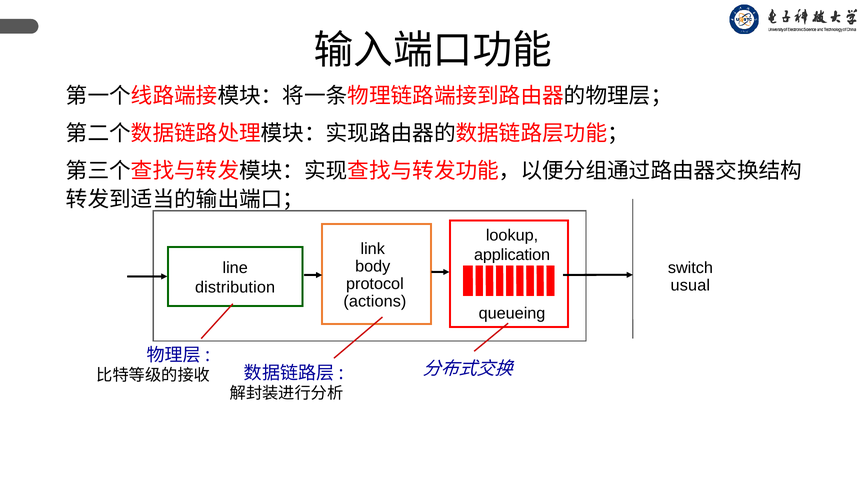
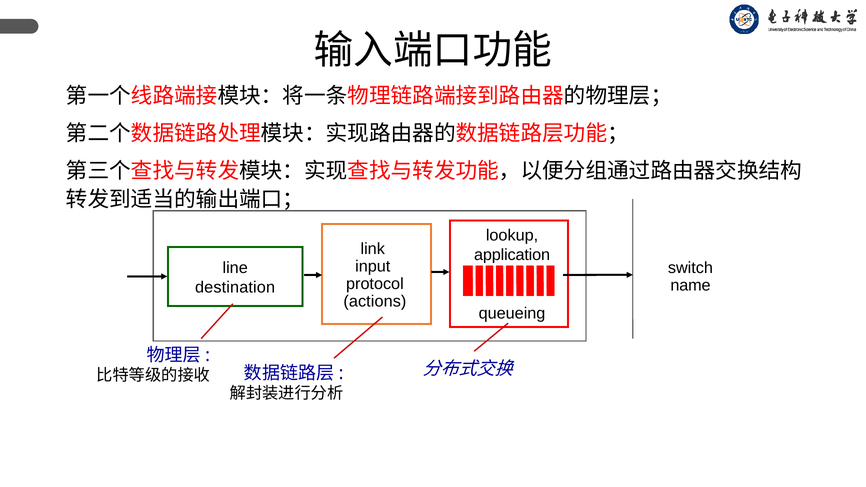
body: body -> input
usual: usual -> name
distribution: distribution -> destination
